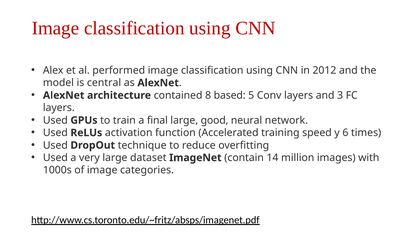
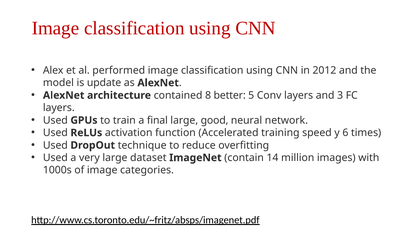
central: central -> update
based: based -> better
